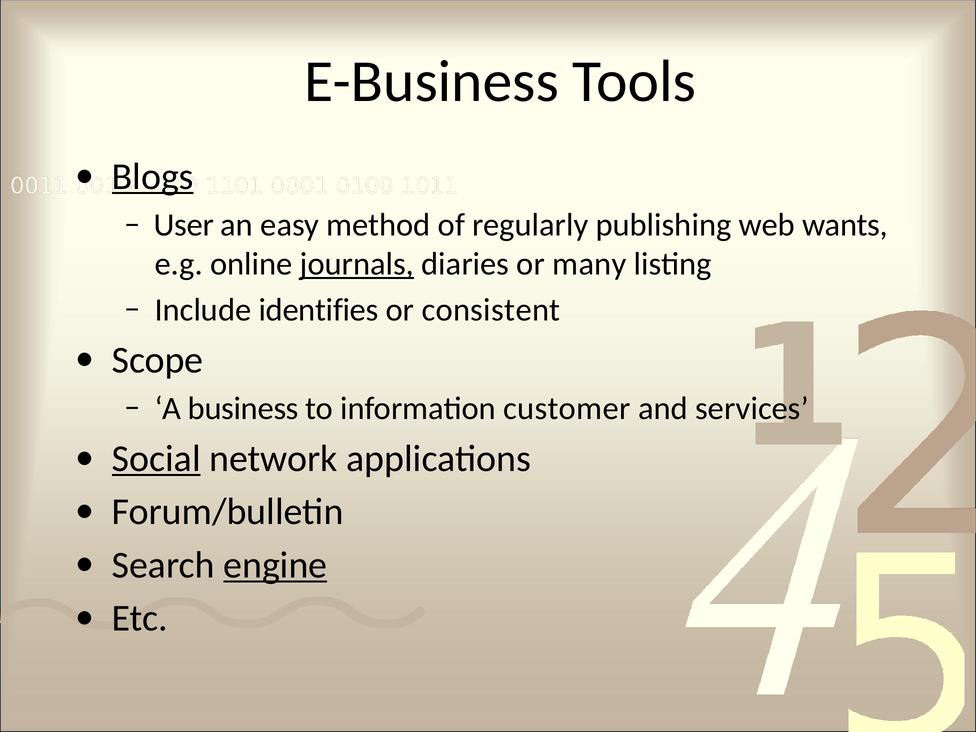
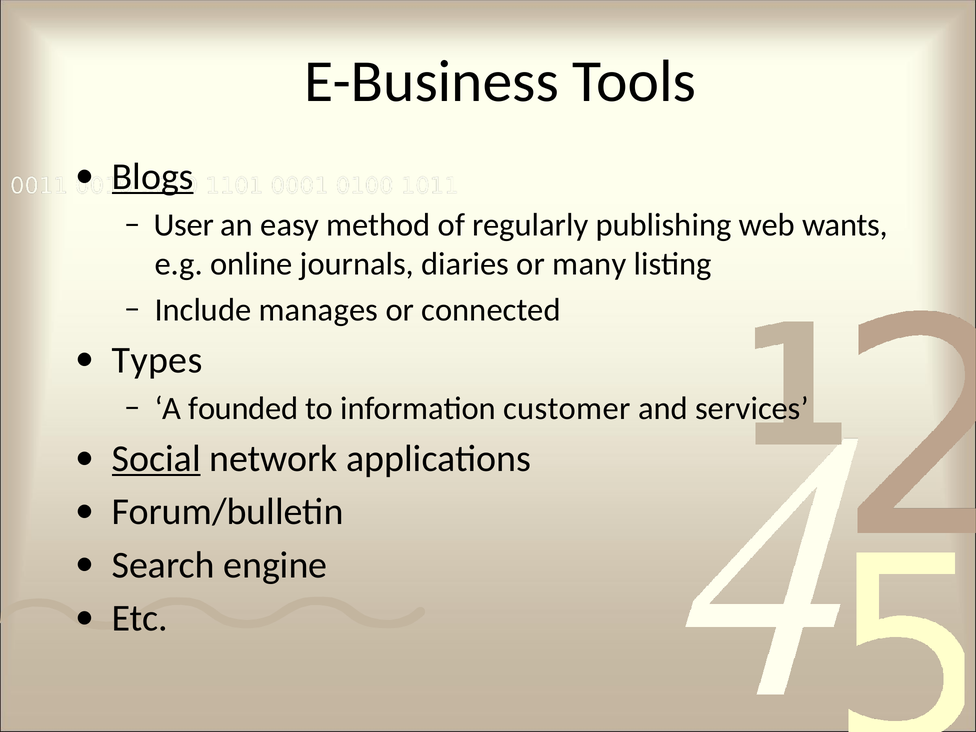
journals underline: present -> none
identifies: identifies -> manages
consistent: consistent -> connected
Scope: Scope -> Types
business: business -> founded
engine underline: present -> none
